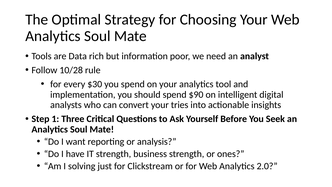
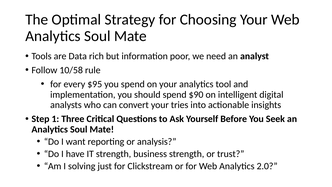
10/28: 10/28 -> 10/58
$30: $30 -> $95
ones: ones -> trust
